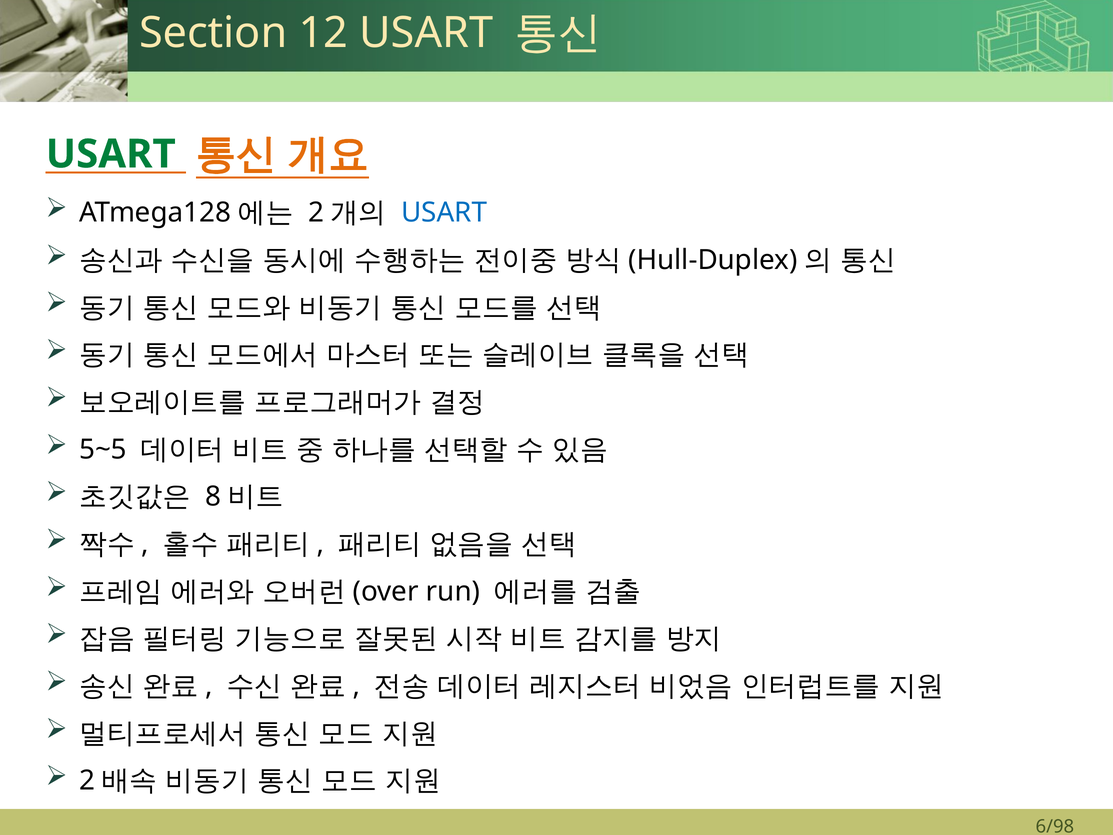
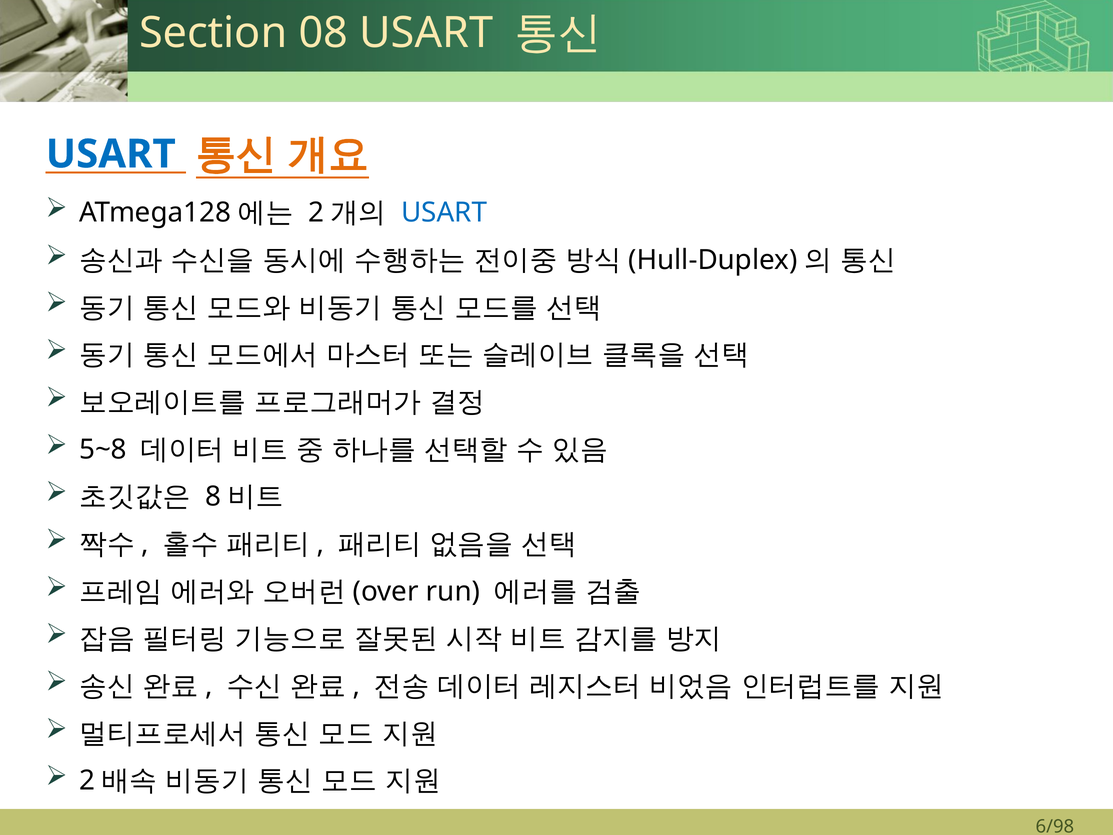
12: 12 -> 08
USART at (111, 154) colour: green -> blue
5~5: 5~5 -> 5~8
